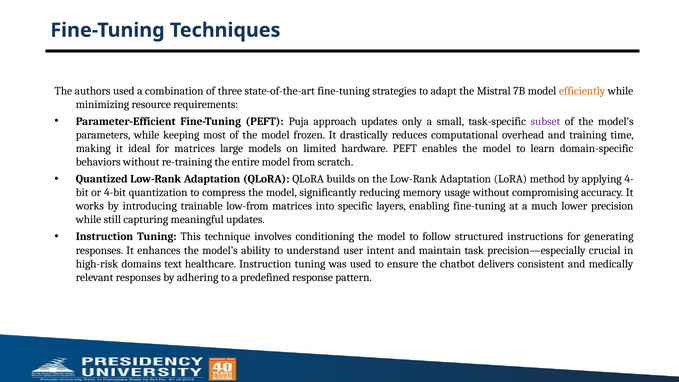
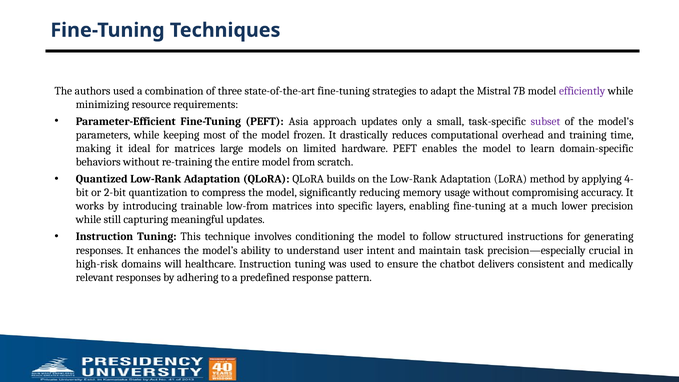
efficiently colour: orange -> purple
Puja: Puja -> Asia
4-bit: 4-bit -> 2-bit
text: text -> will
